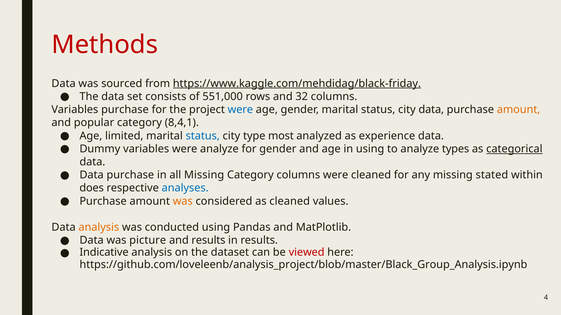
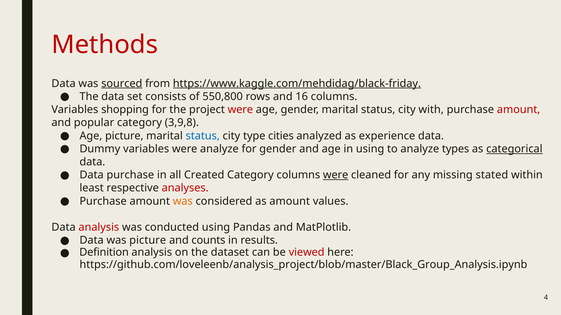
sourced underline: none -> present
551,000: 551,000 -> 550,800
32: 32 -> 16
Variables purchase: purchase -> shopping
were at (240, 110) colour: blue -> red
city data: data -> with
amount at (519, 110) colour: orange -> red
8,4,1: 8,4,1 -> 3,9,8
Age limited: limited -> picture
most: most -> cities
all Missing: Missing -> Created
were at (336, 175) underline: none -> present
does: does -> least
analyses colour: blue -> red
as cleaned: cleaned -> amount
analysis at (99, 228) colour: orange -> red
and results: results -> counts
Indicative: Indicative -> Definition
